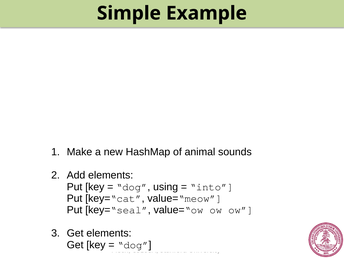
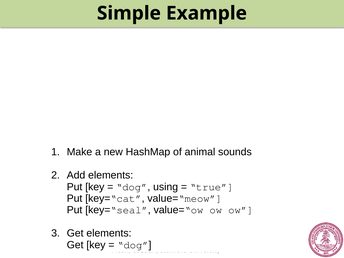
into: into -> true
